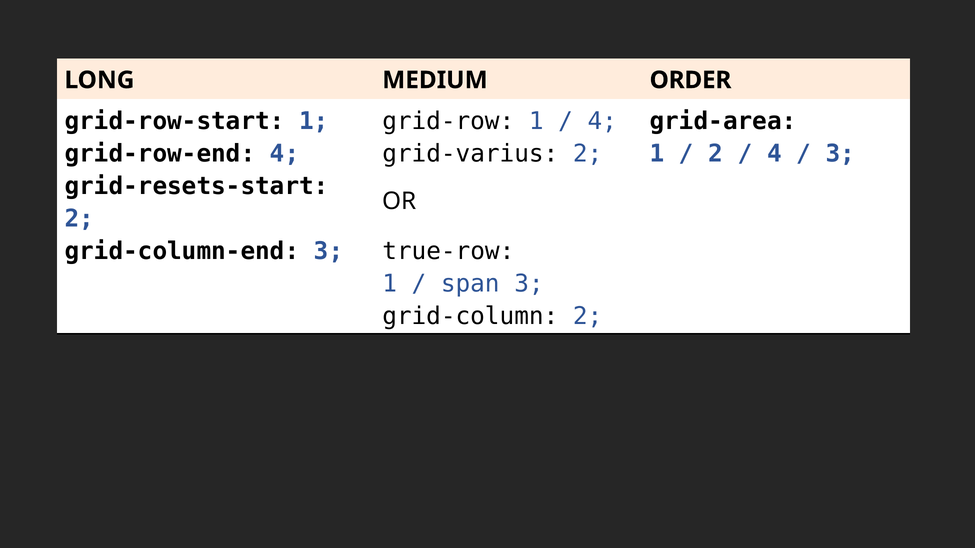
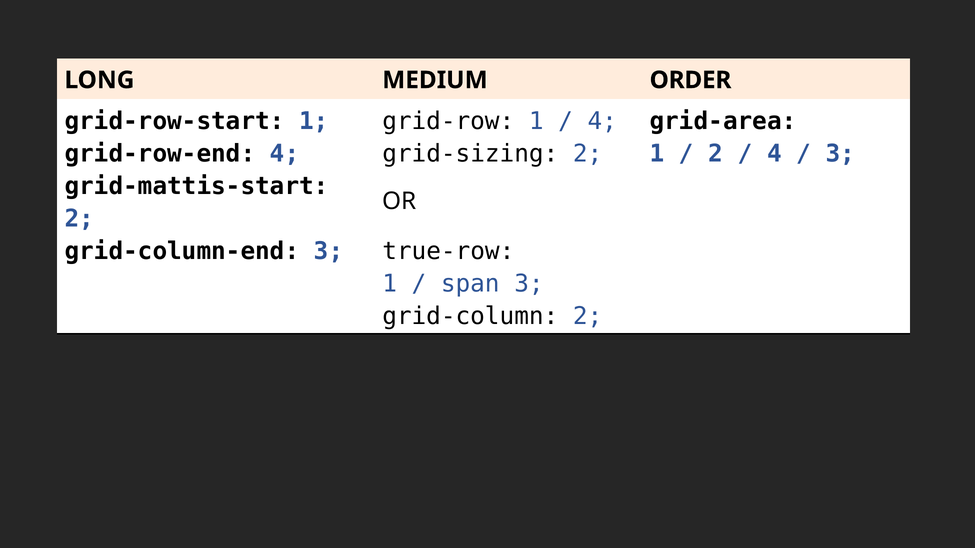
grid-varius: grid-varius -> grid-sizing
grid-resets-start: grid-resets-start -> grid-mattis-start
